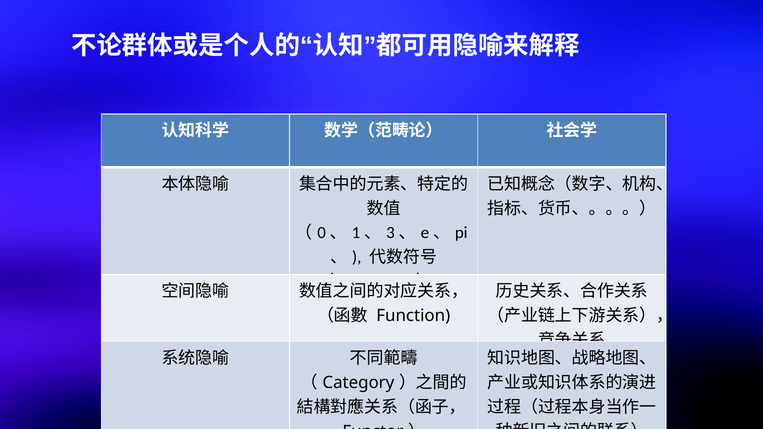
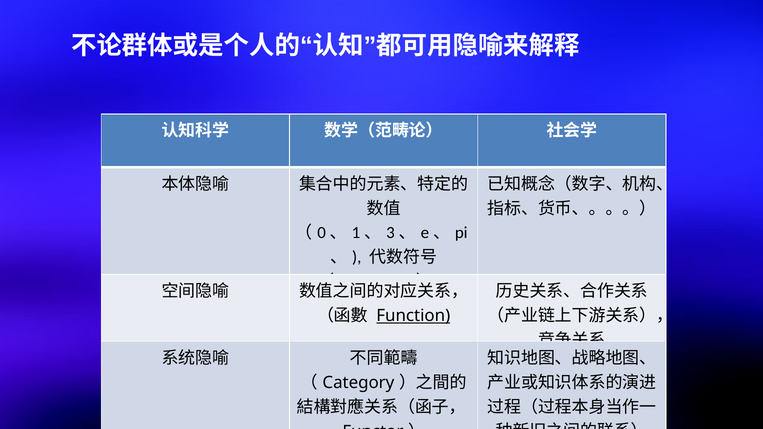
Function underline: none -> present
